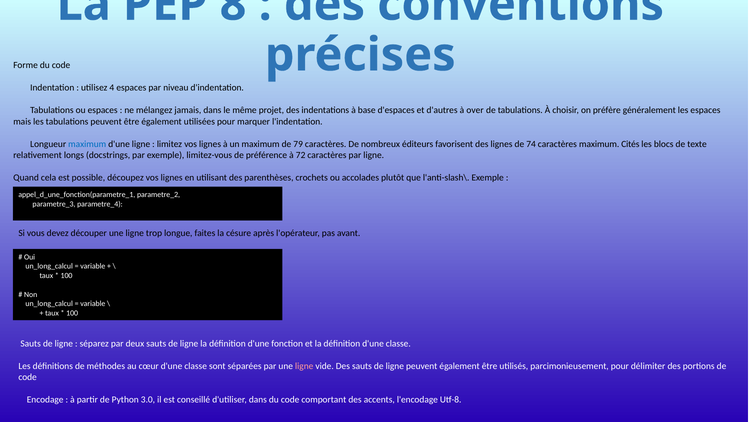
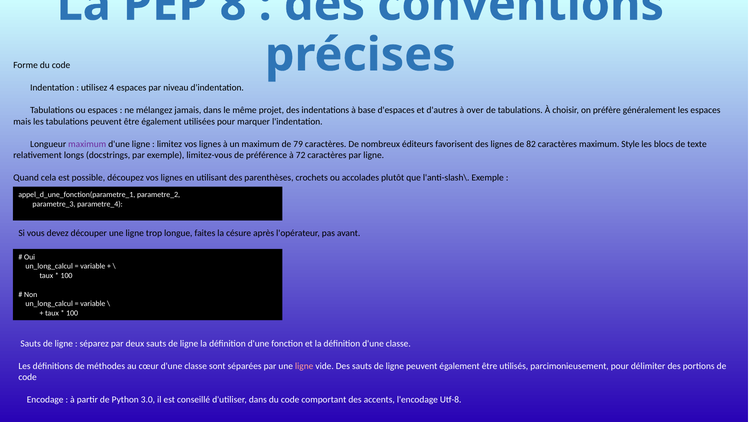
maximum at (87, 144) colour: blue -> purple
74: 74 -> 82
Cités: Cités -> Style
